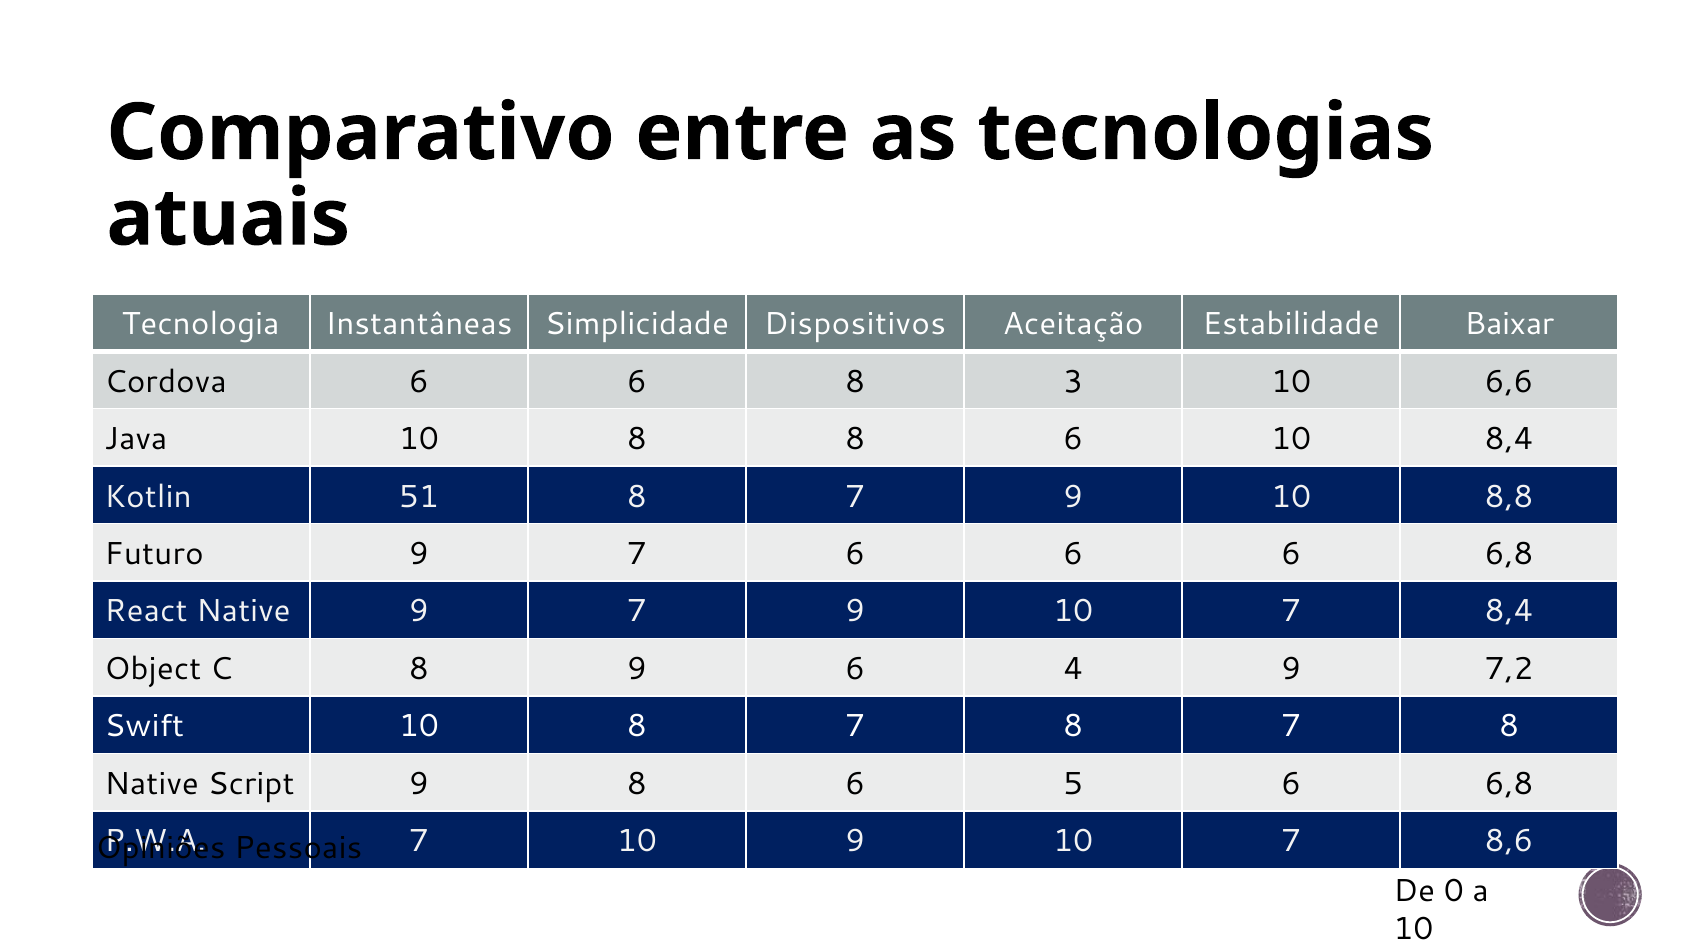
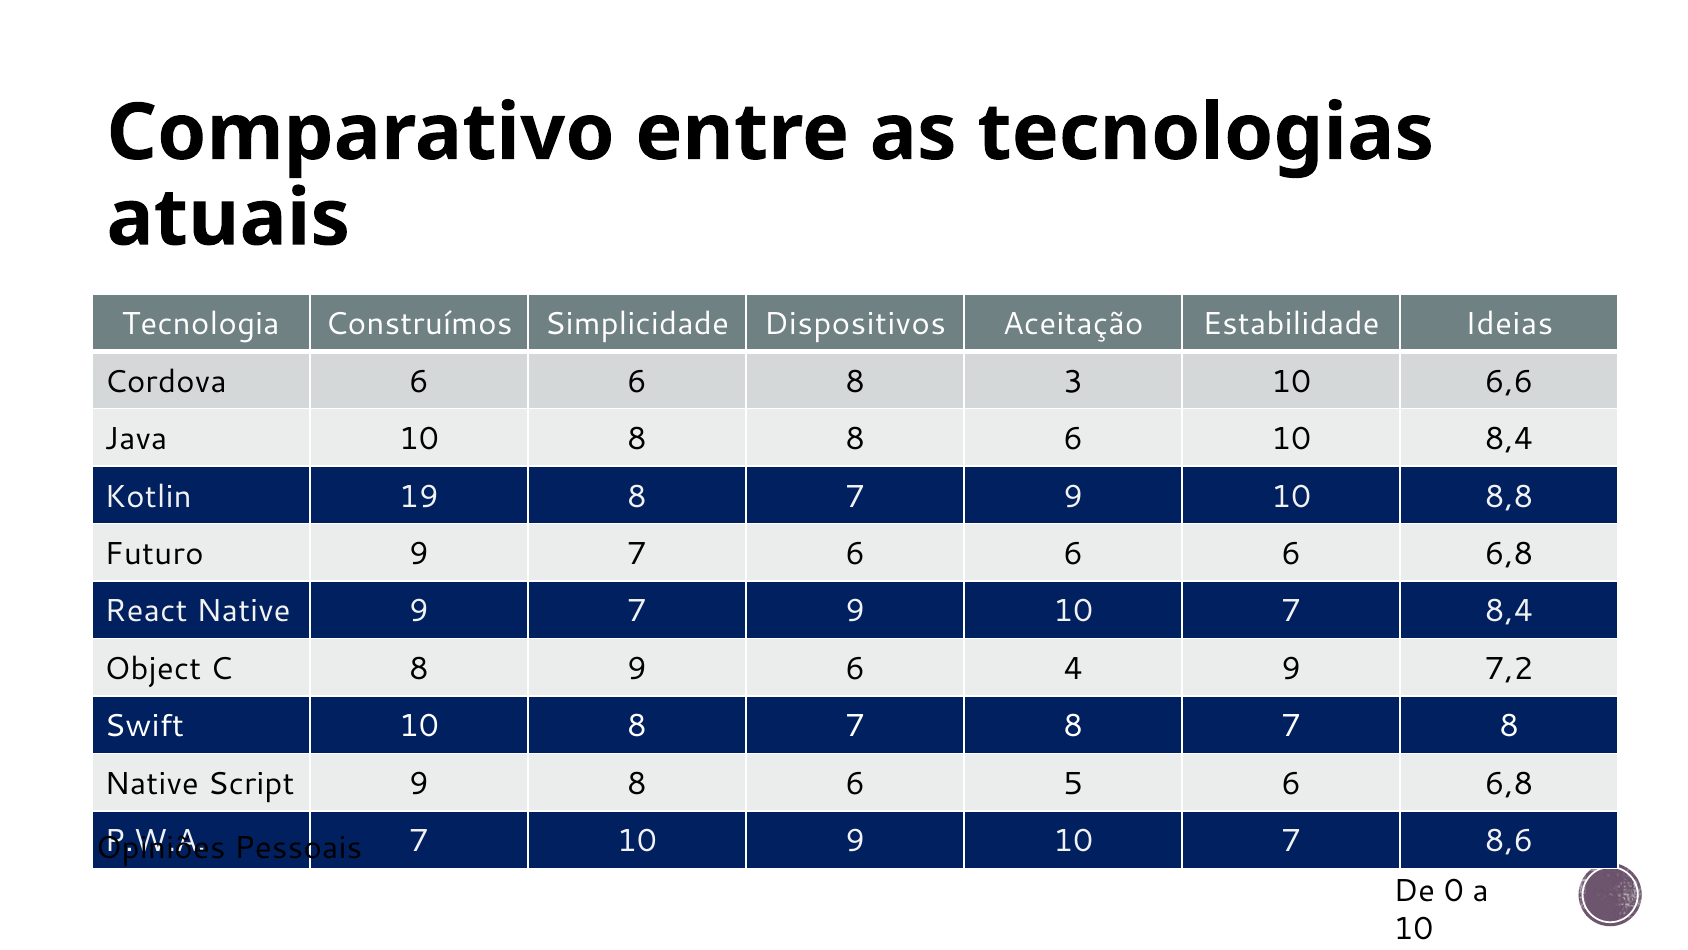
Instantâneas: Instantâneas -> Construímos
Baixar: Baixar -> Ideias
51: 51 -> 19
